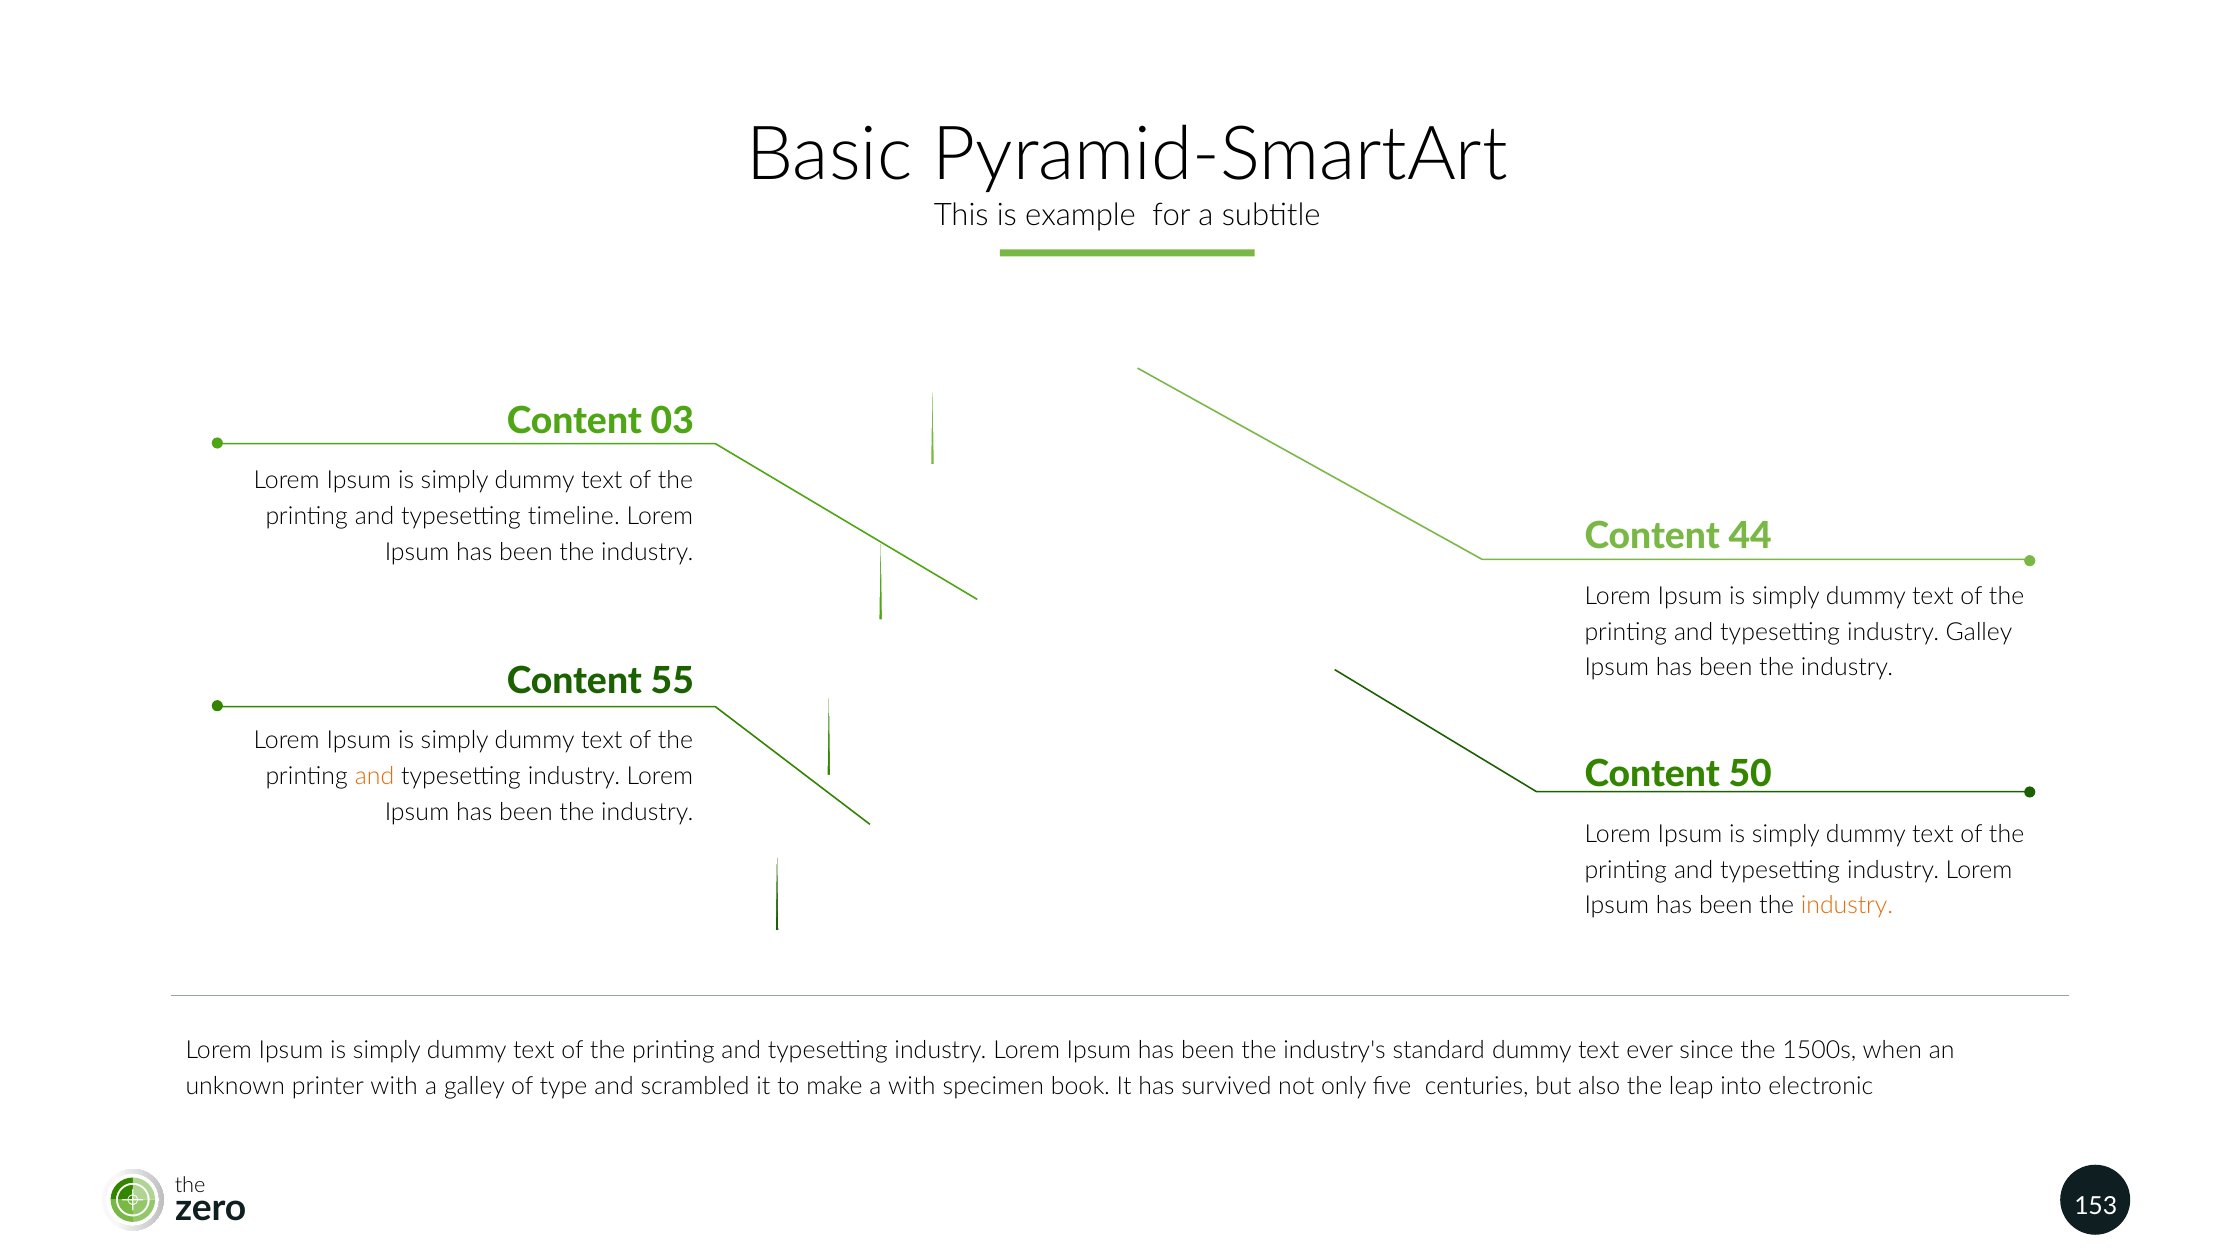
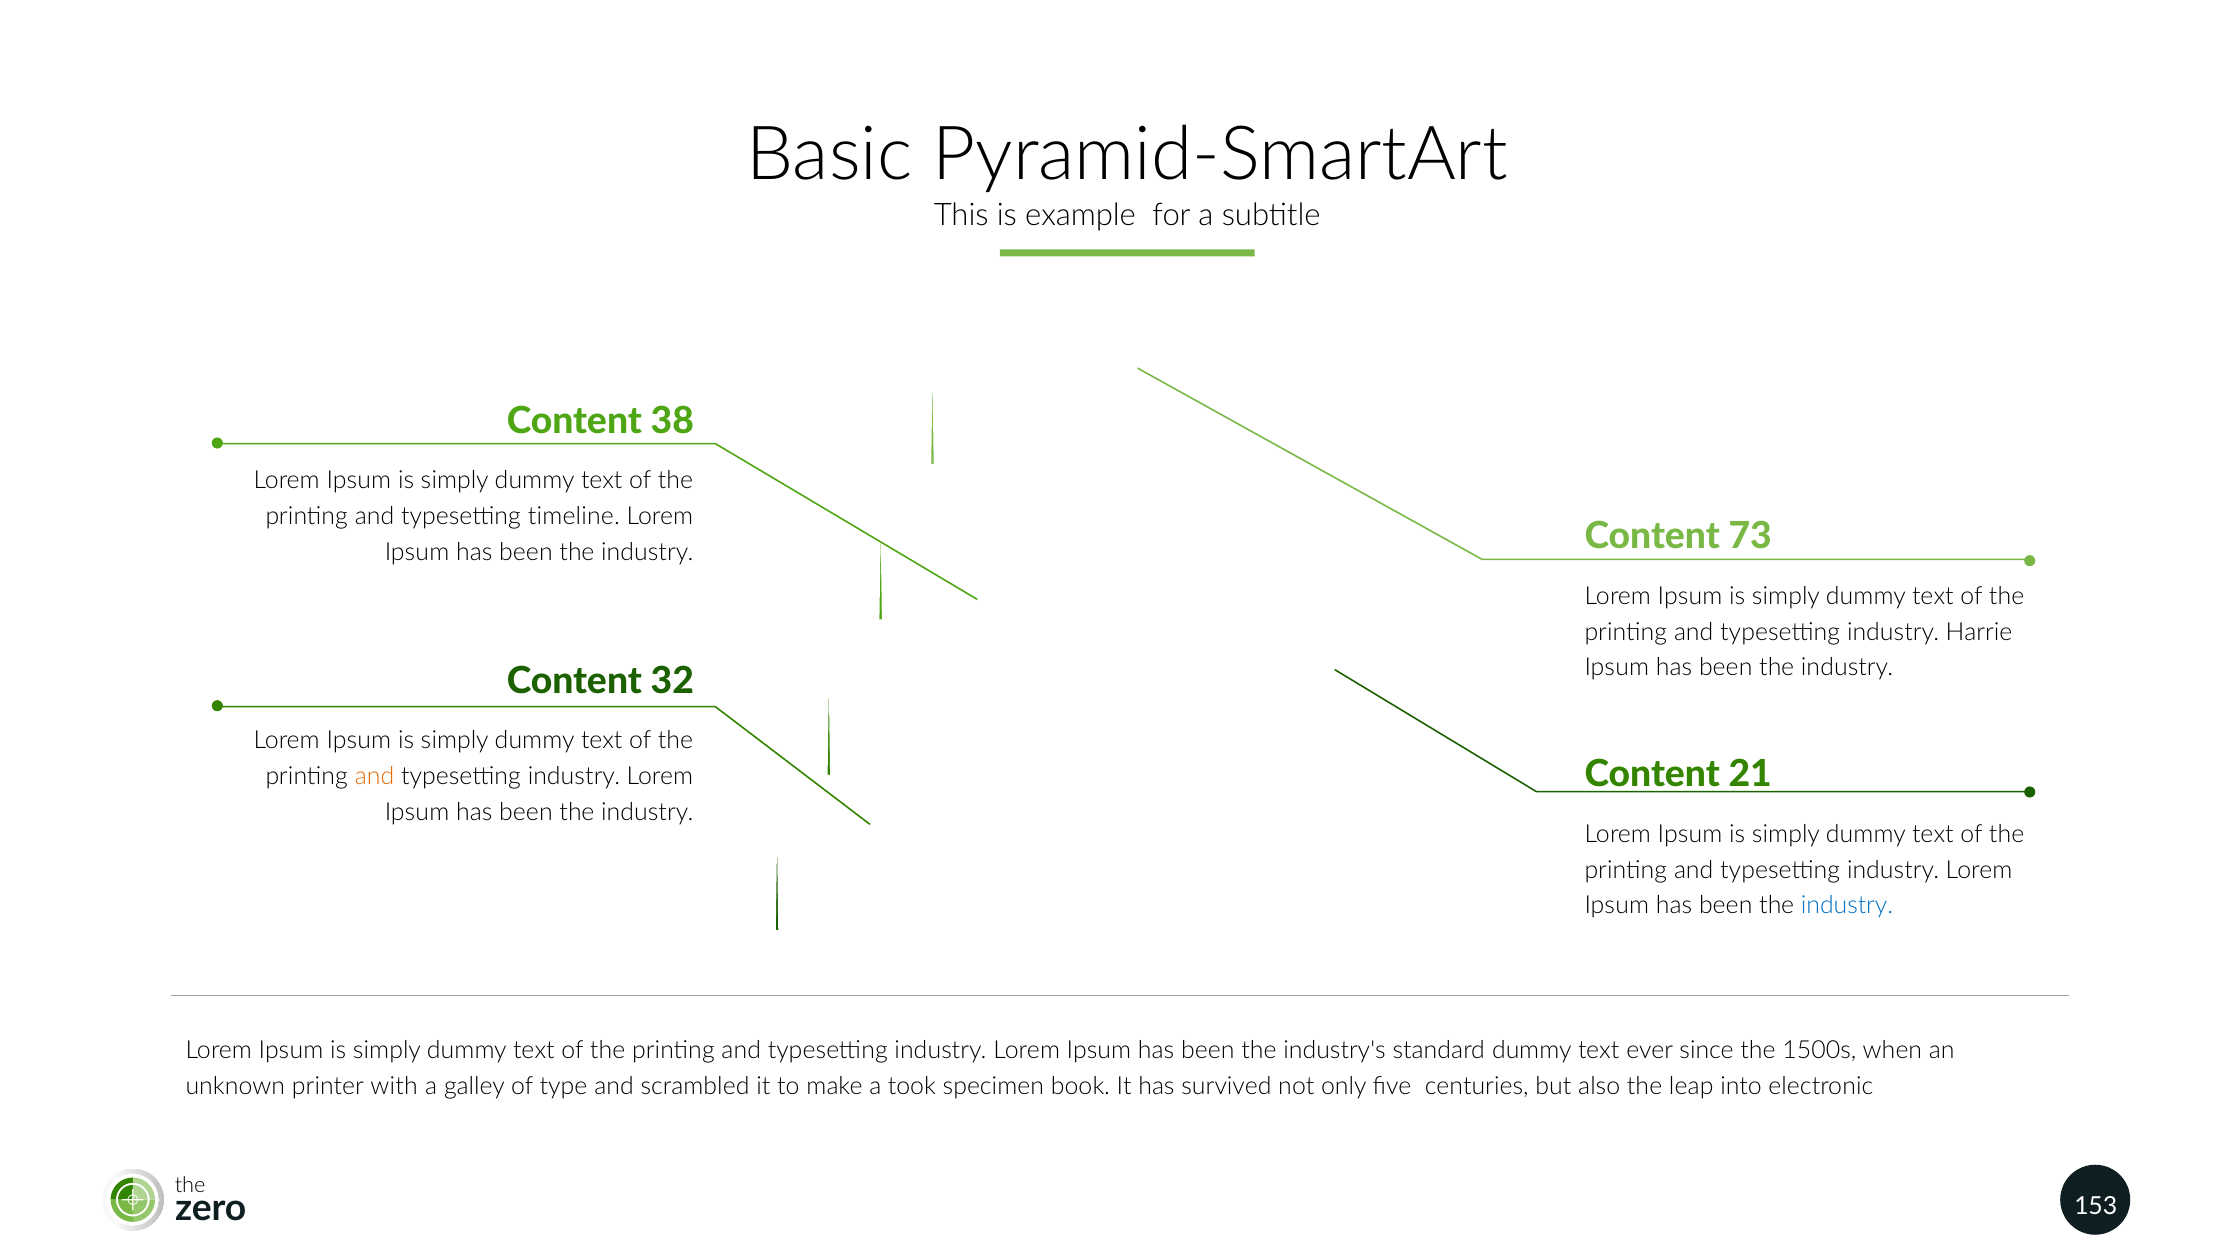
03: 03 -> 38
44: 44 -> 73
industry Galley: Galley -> Harrie
55: 55 -> 32
50: 50 -> 21
industry at (1847, 906) colour: orange -> blue
a with: with -> took
